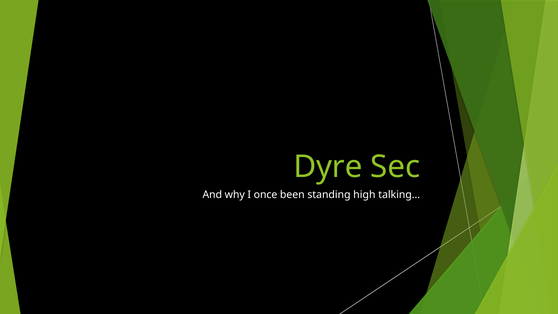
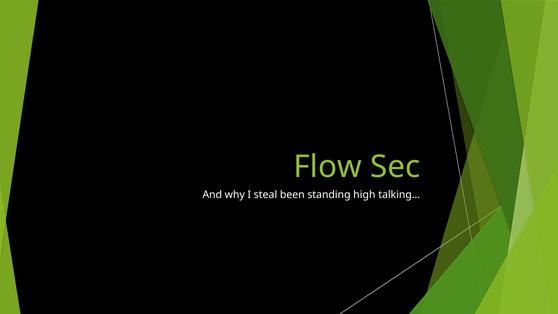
Dyre: Dyre -> Flow
once: once -> steal
